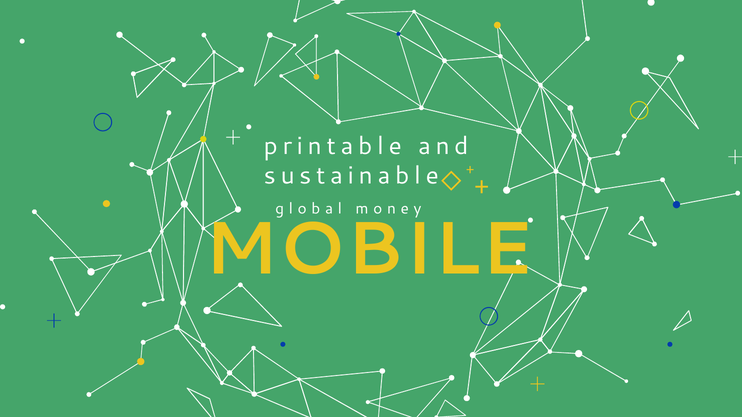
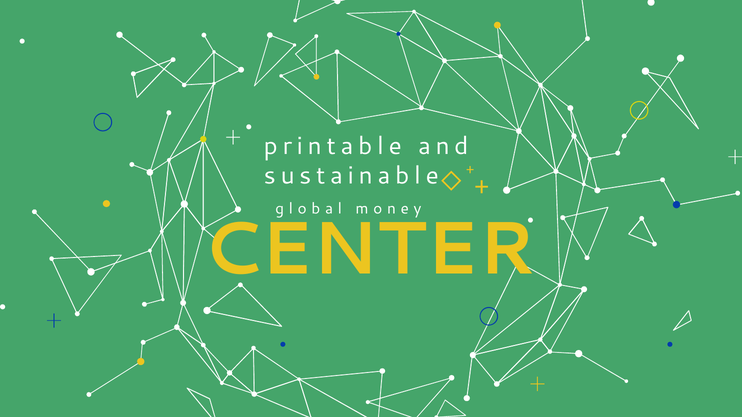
MOBILE: MOBILE -> CENTER
